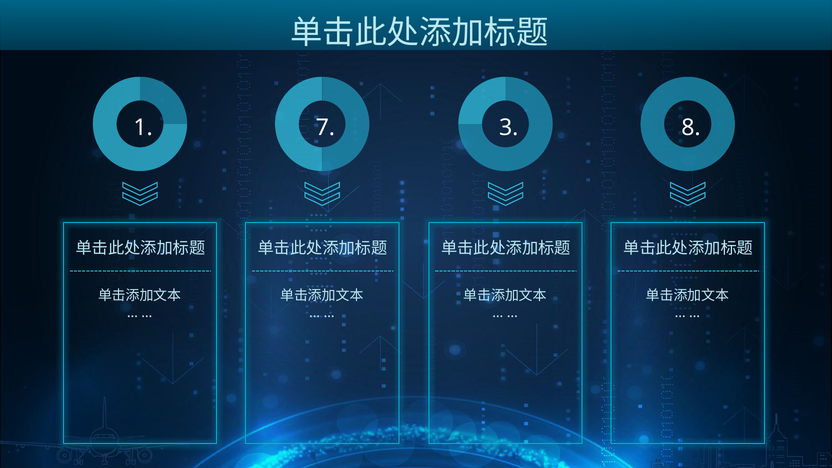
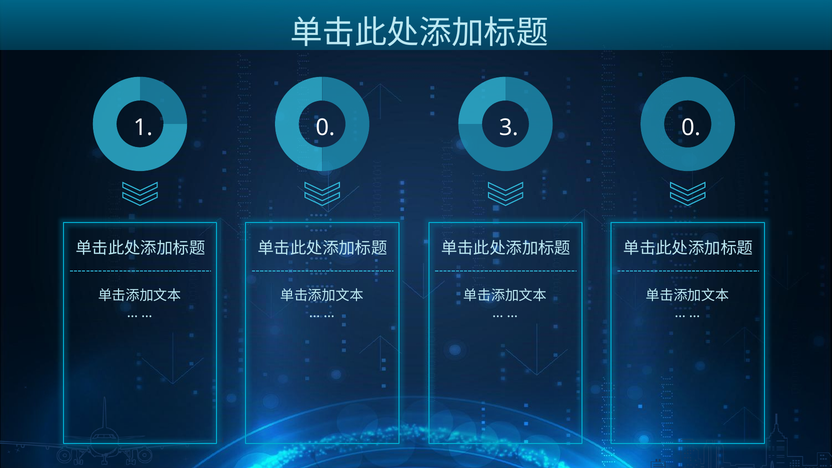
1 7: 7 -> 0
3 8: 8 -> 0
